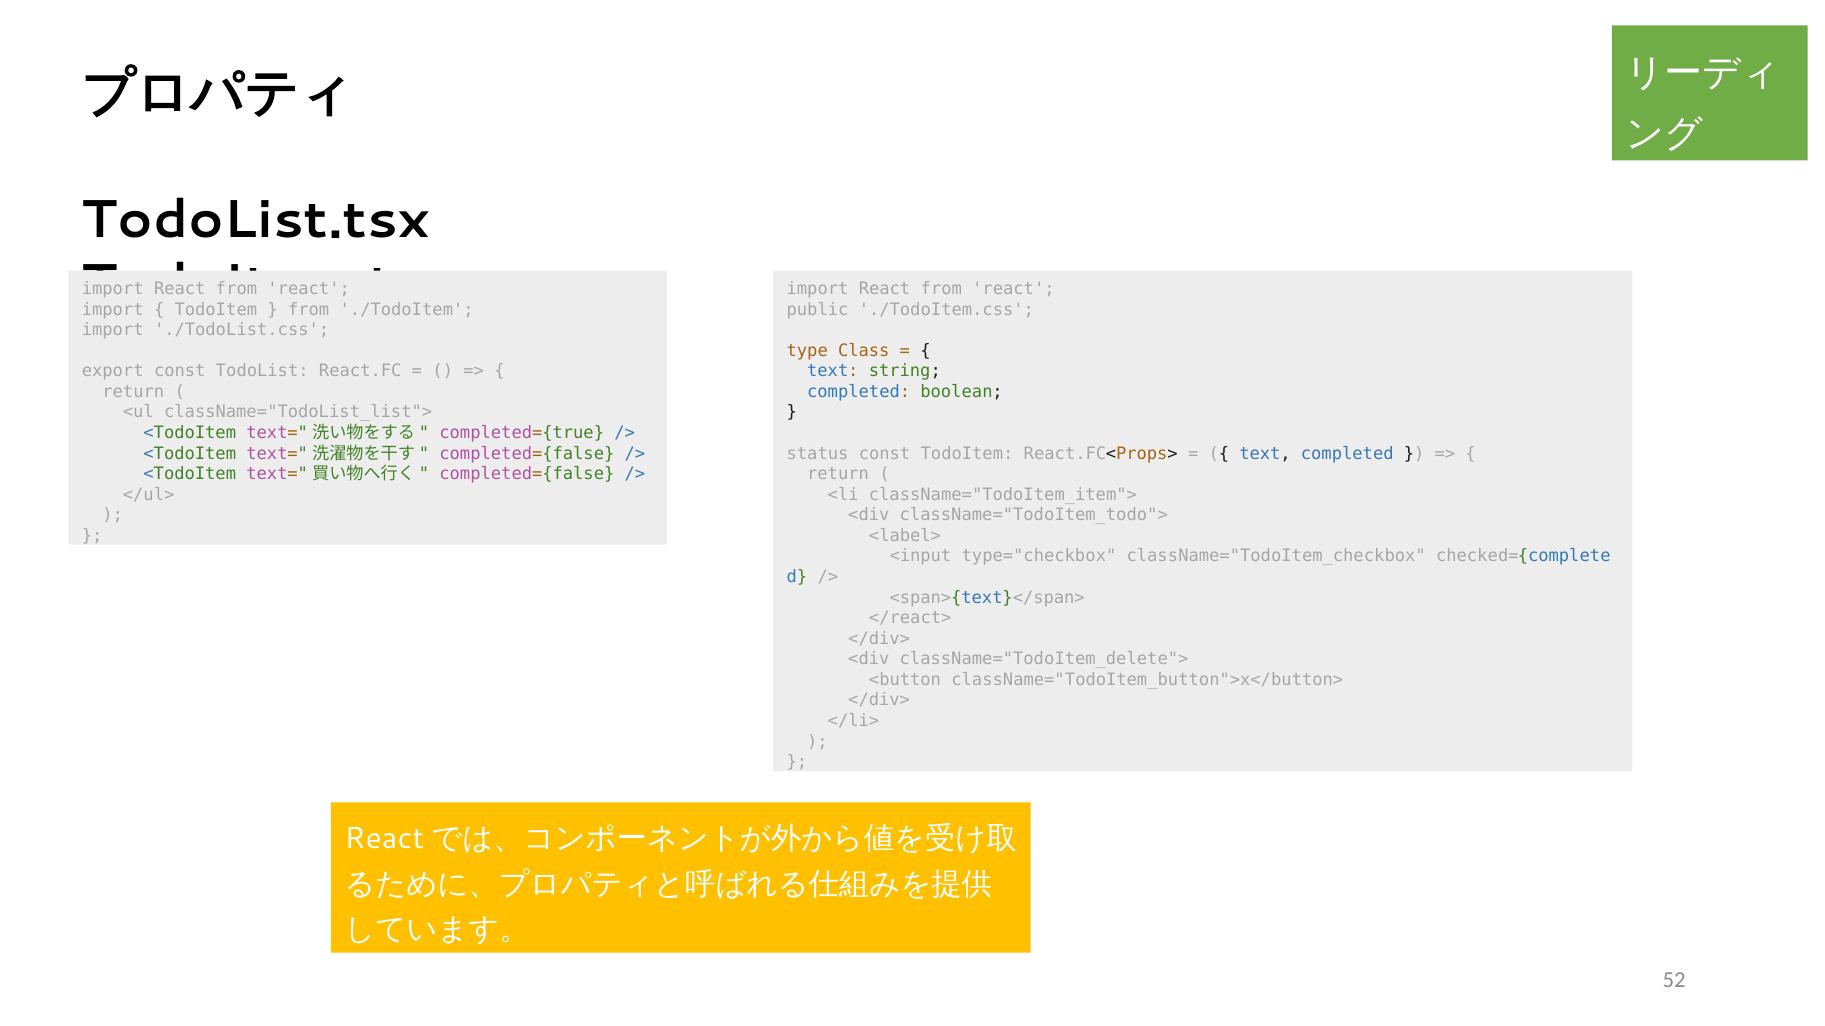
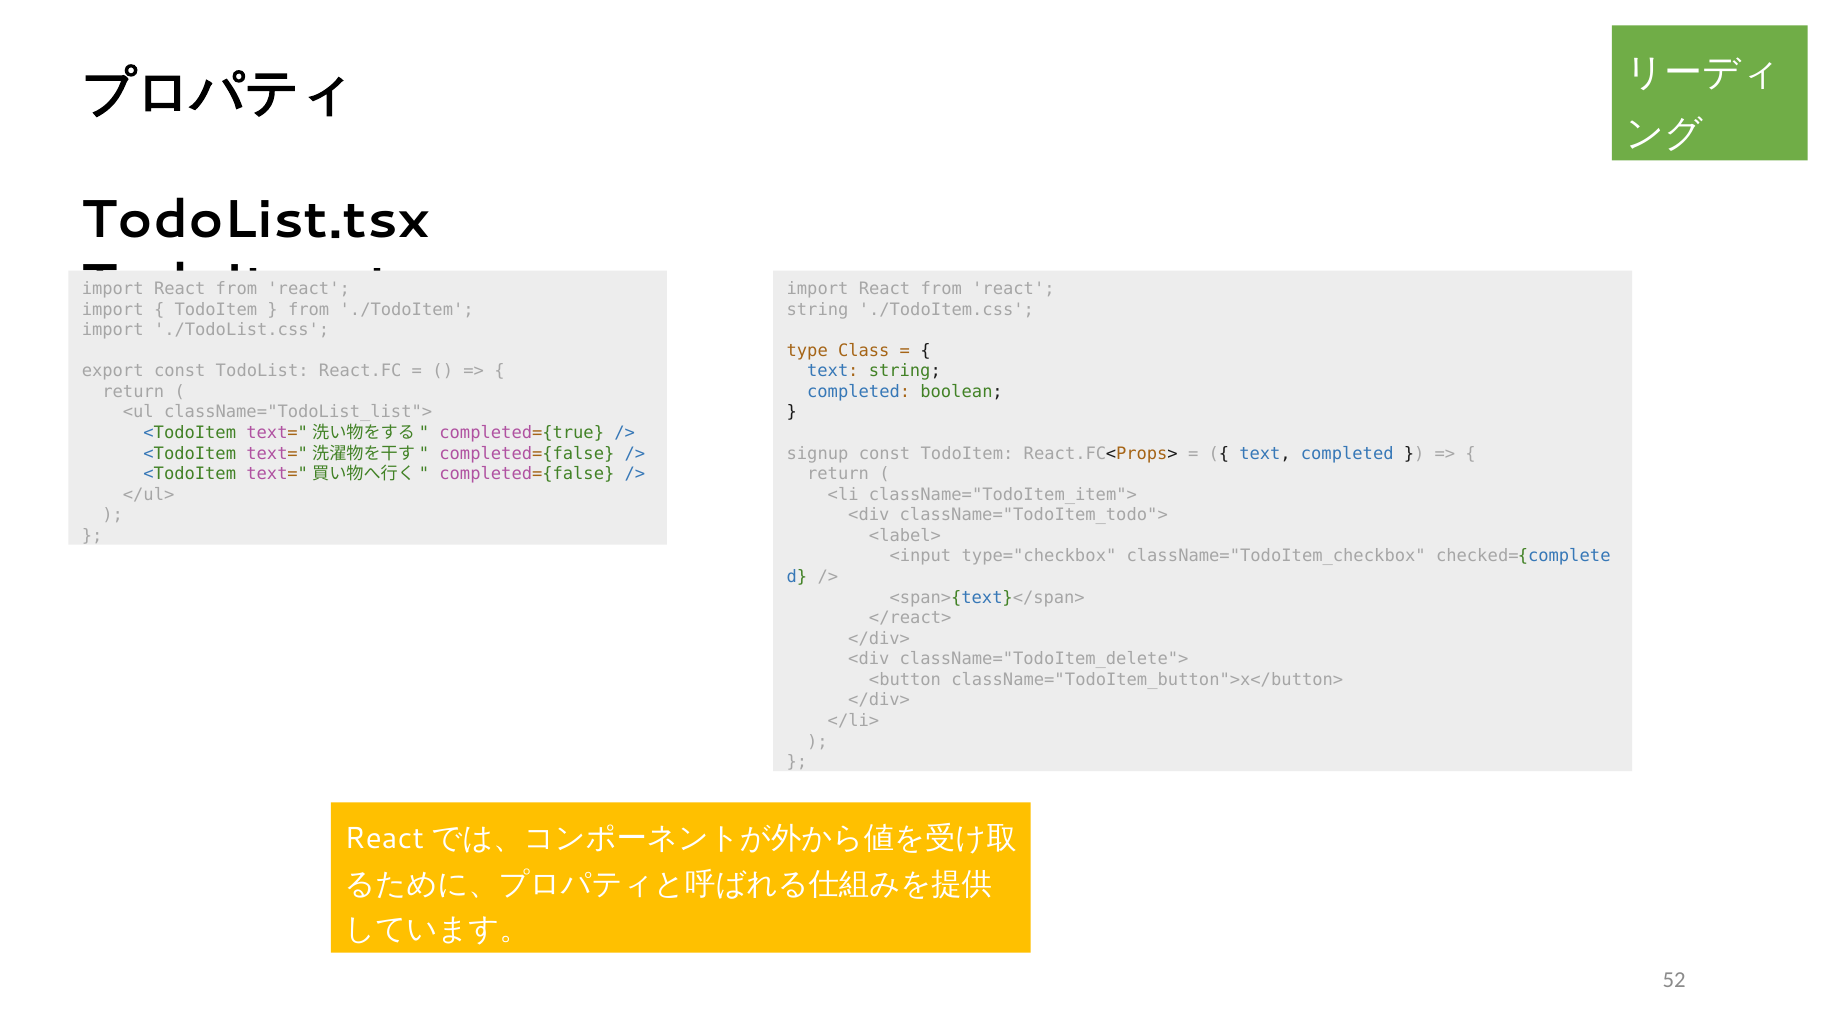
public at (818, 310): public -> string
status: status -> signup
